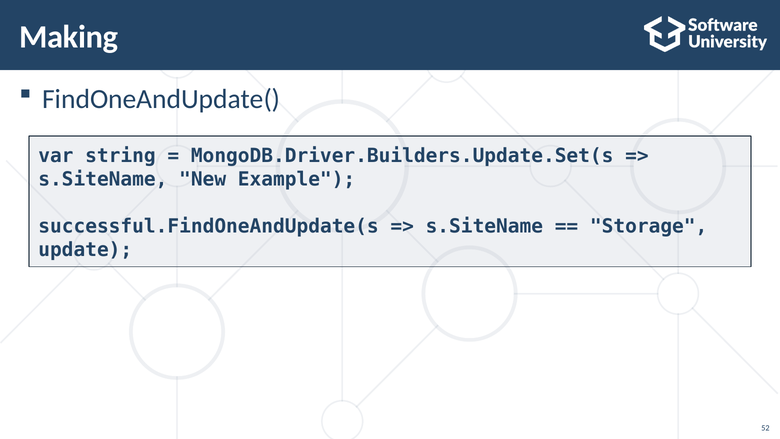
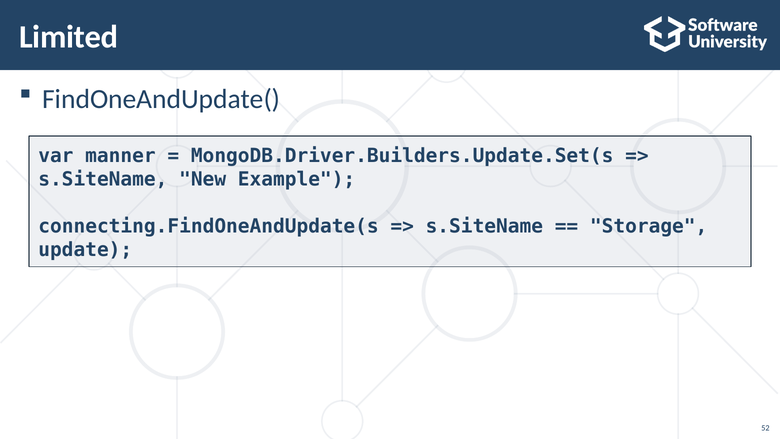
Making: Making -> Limited
string: string -> manner
successful.FindOneAndUpdate(s: successful.FindOneAndUpdate(s -> connecting.FindOneAndUpdate(s
